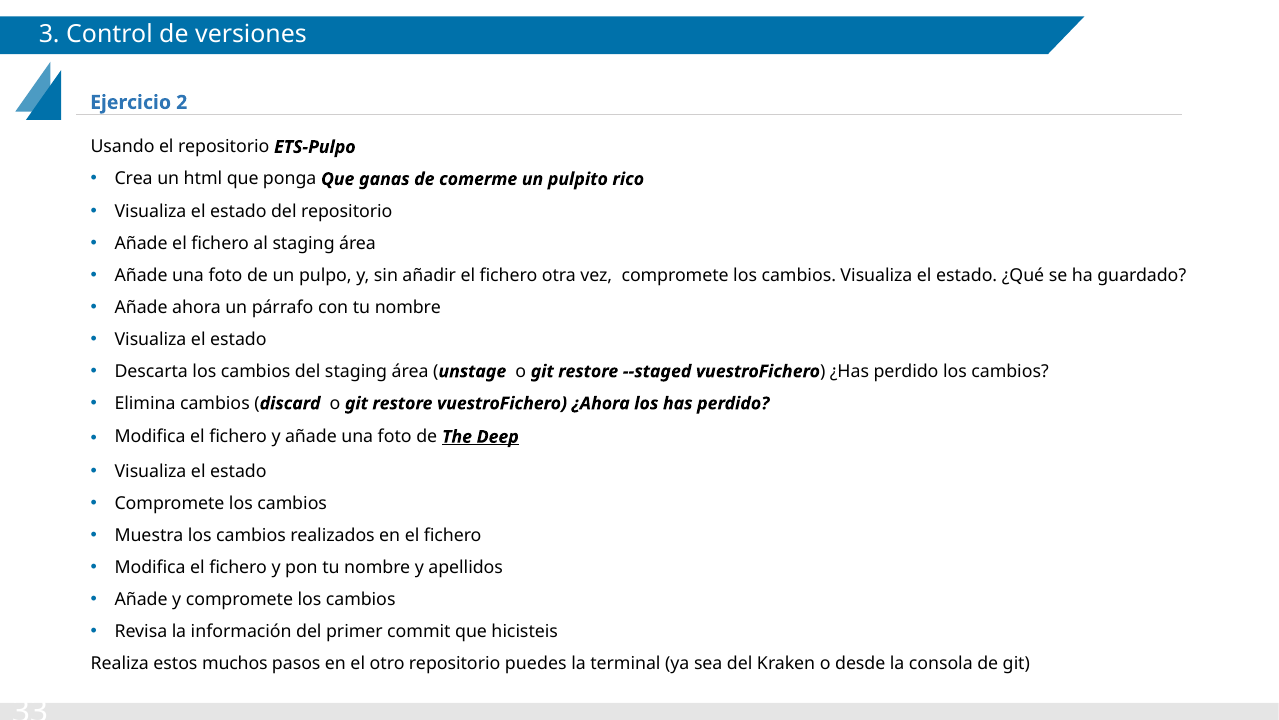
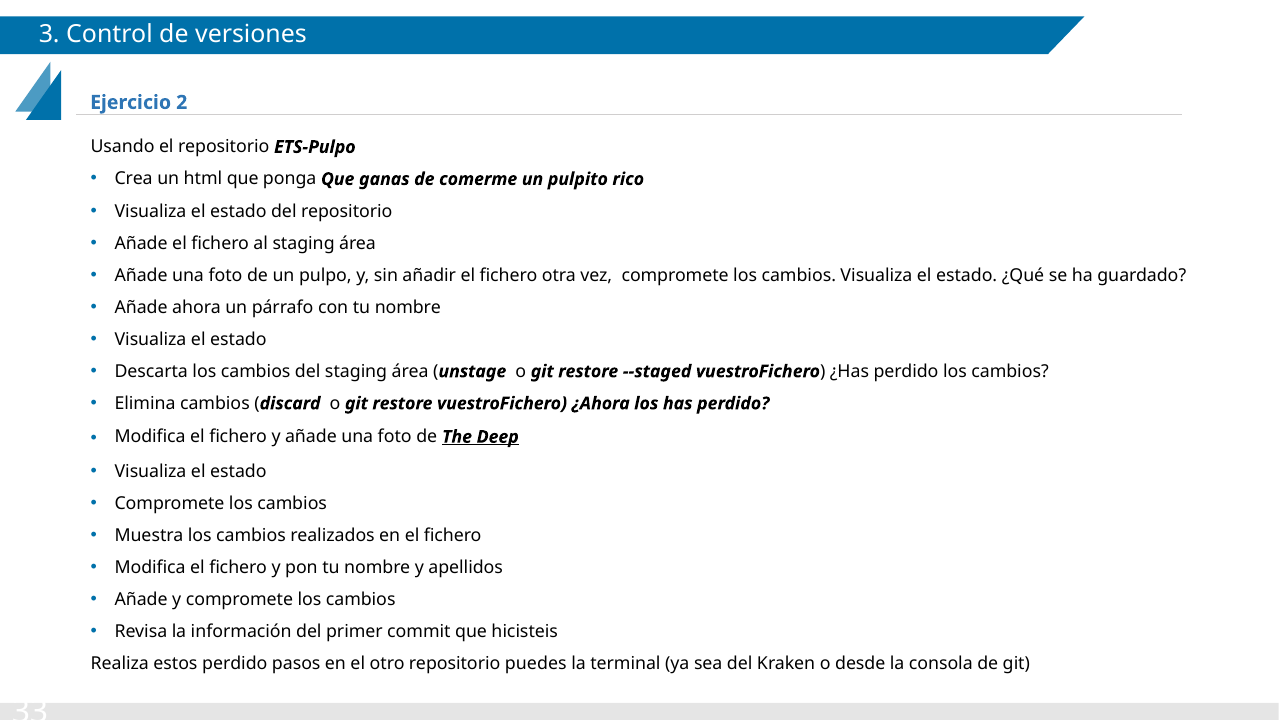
estos muchos: muchos -> perdido
